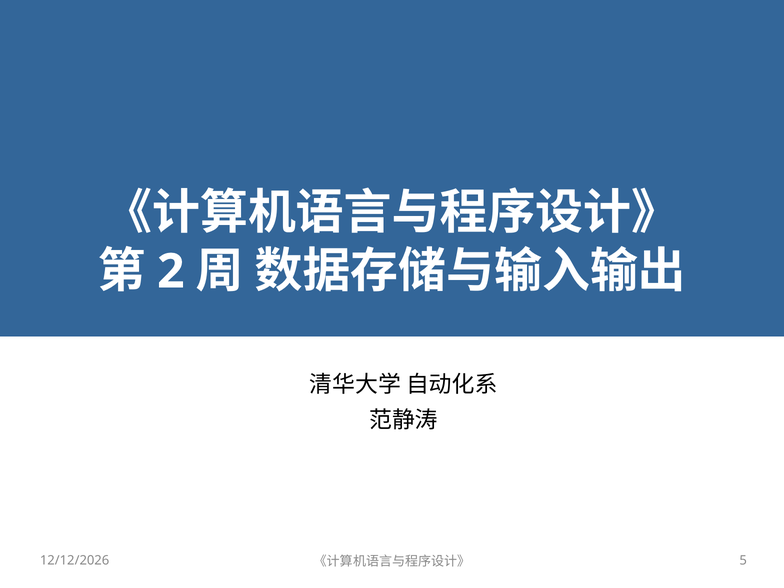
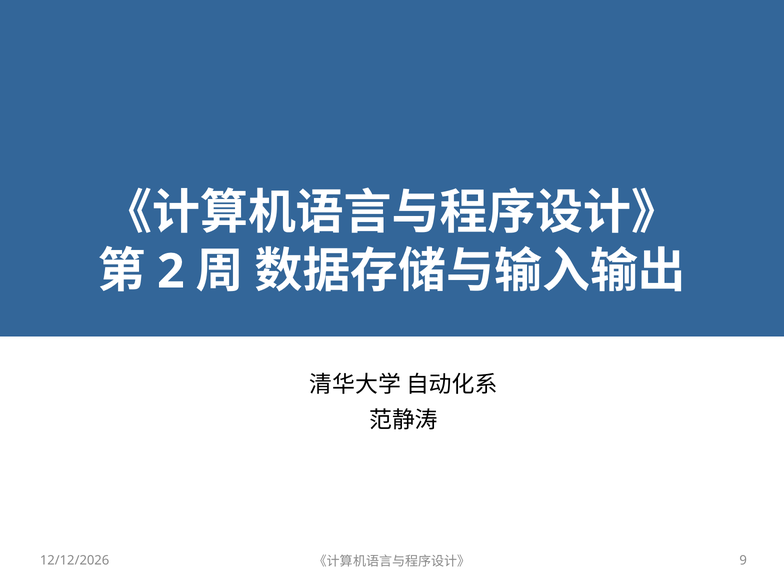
5: 5 -> 9
